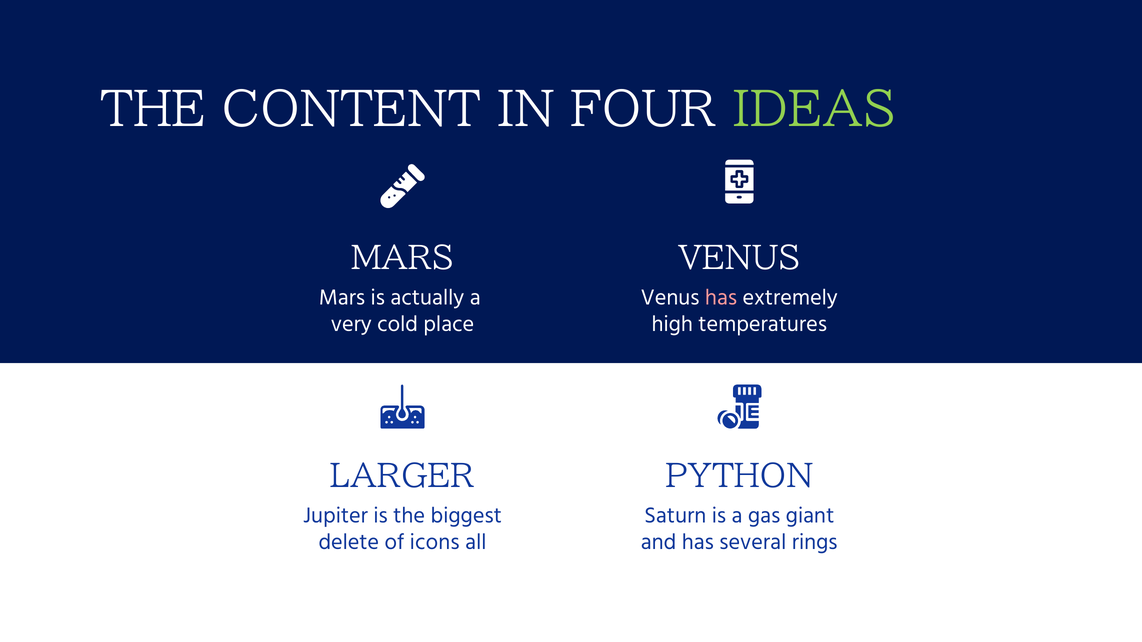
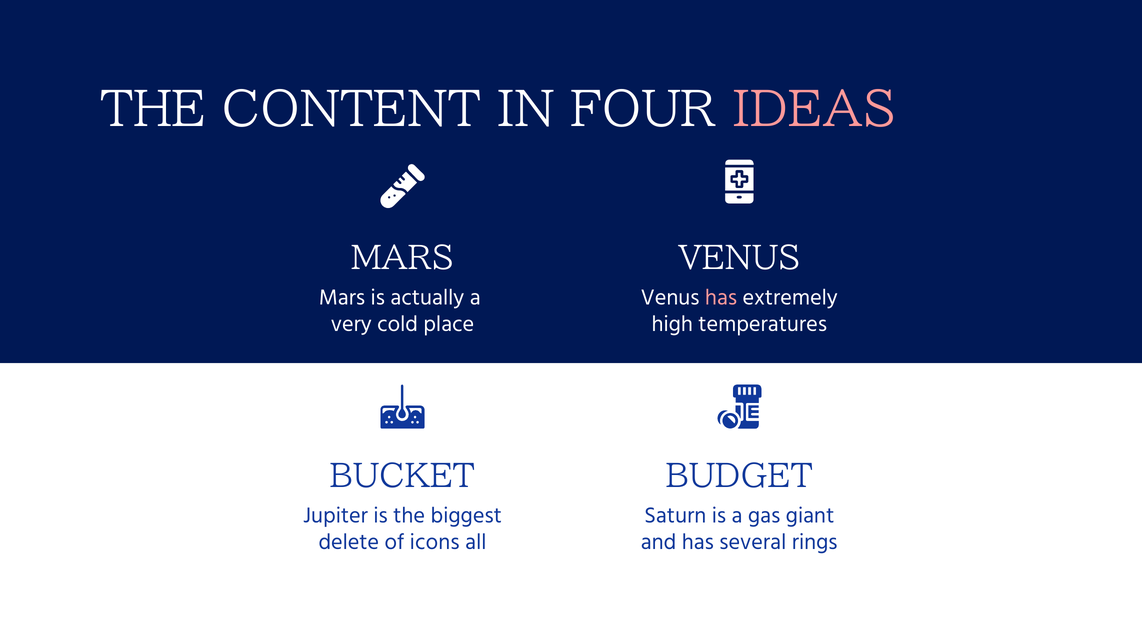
IDEAS colour: light green -> pink
LARGER: LARGER -> BUCKET
PYTHON: PYTHON -> BUDGET
